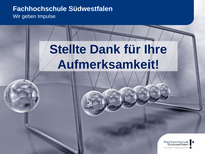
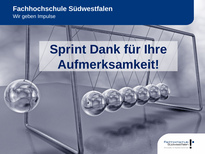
Stellte: Stellte -> Sprint
